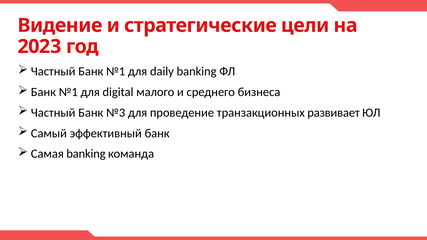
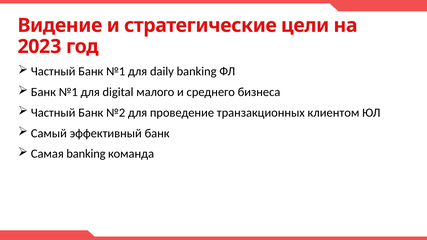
№3: №3 -> №2
развивает: развивает -> клиентом
